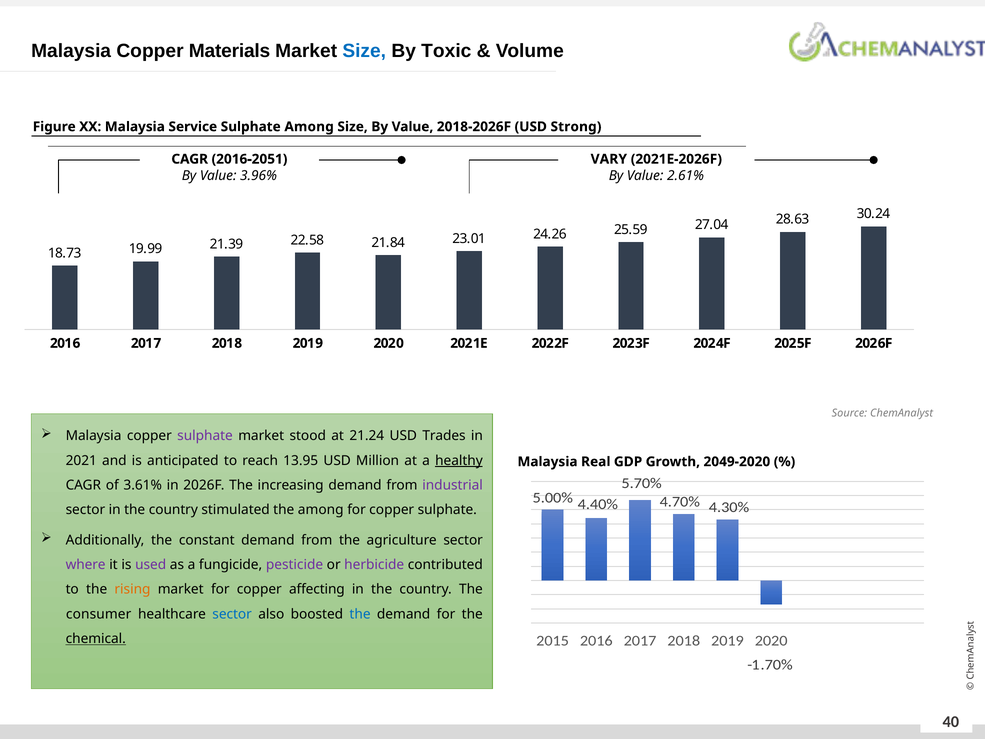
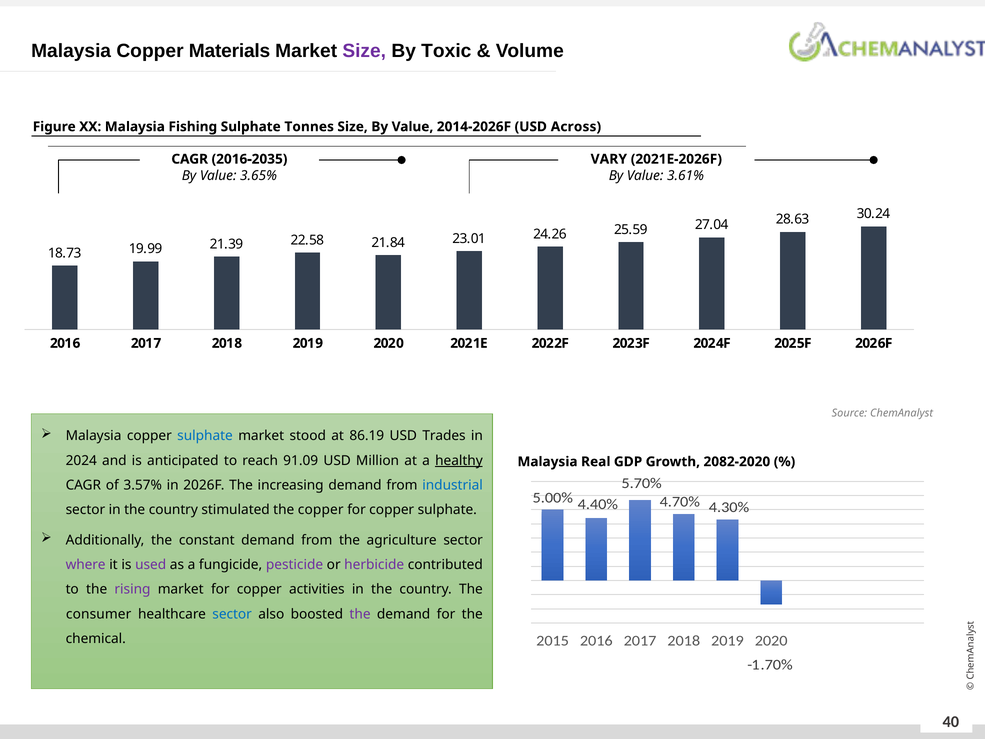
Size at (364, 51) colour: blue -> purple
Service: Service -> Fishing
Sulphate Among: Among -> Tonnes
2018-2026F: 2018-2026F -> 2014-2026F
Strong: Strong -> Across
2016-2051: 2016-2051 -> 2016-2035
3.96%: 3.96% -> 3.65%
2.61%: 2.61% -> 3.61%
sulphate at (205, 436) colour: purple -> blue
21.24: 21.24 -> 86.19
2021: 2021 -> 2024
13.95: 13.95 -> 91.09
2049-2020: 2049-2020 -> 2082-2020
3.61%: 3.61% -> 3.57%
industrial colour: purple -> blue
the among: among -> copper
rising colour: orange -> purple
affecting: affecting -> activities
the at (360, 614) colour: blue -> purple
chemical underline: present -> none
